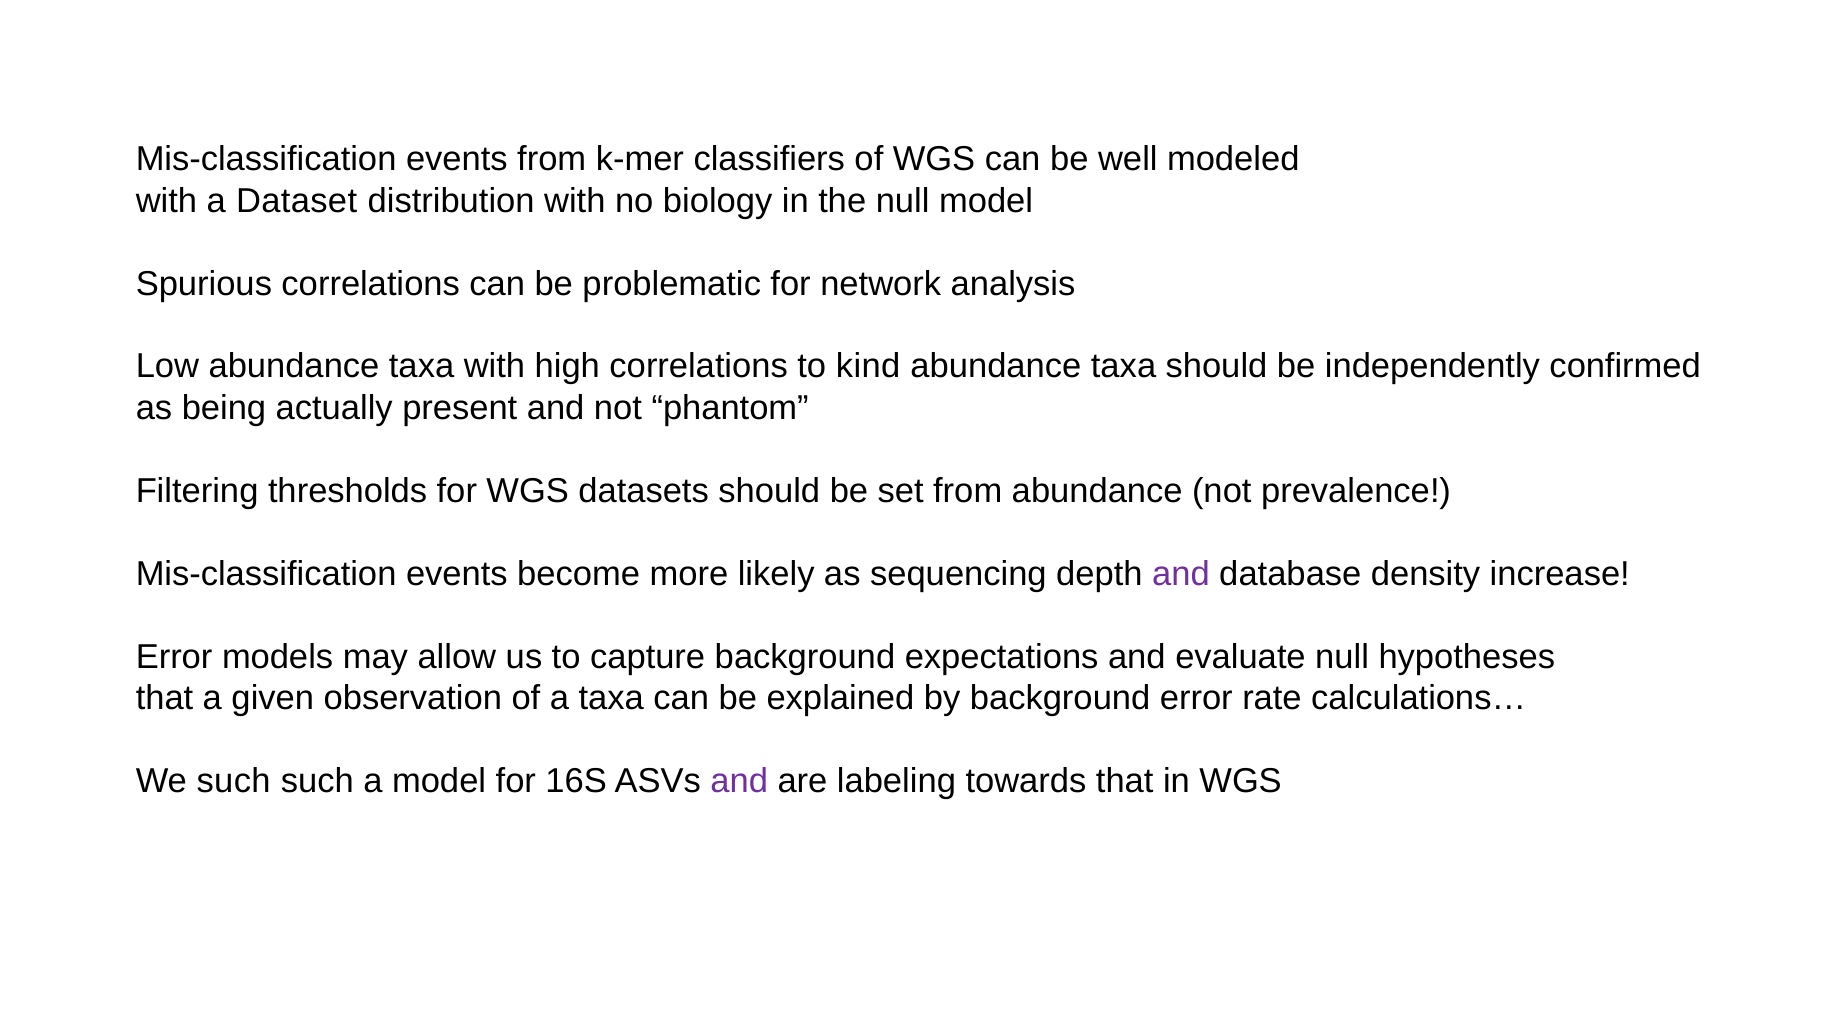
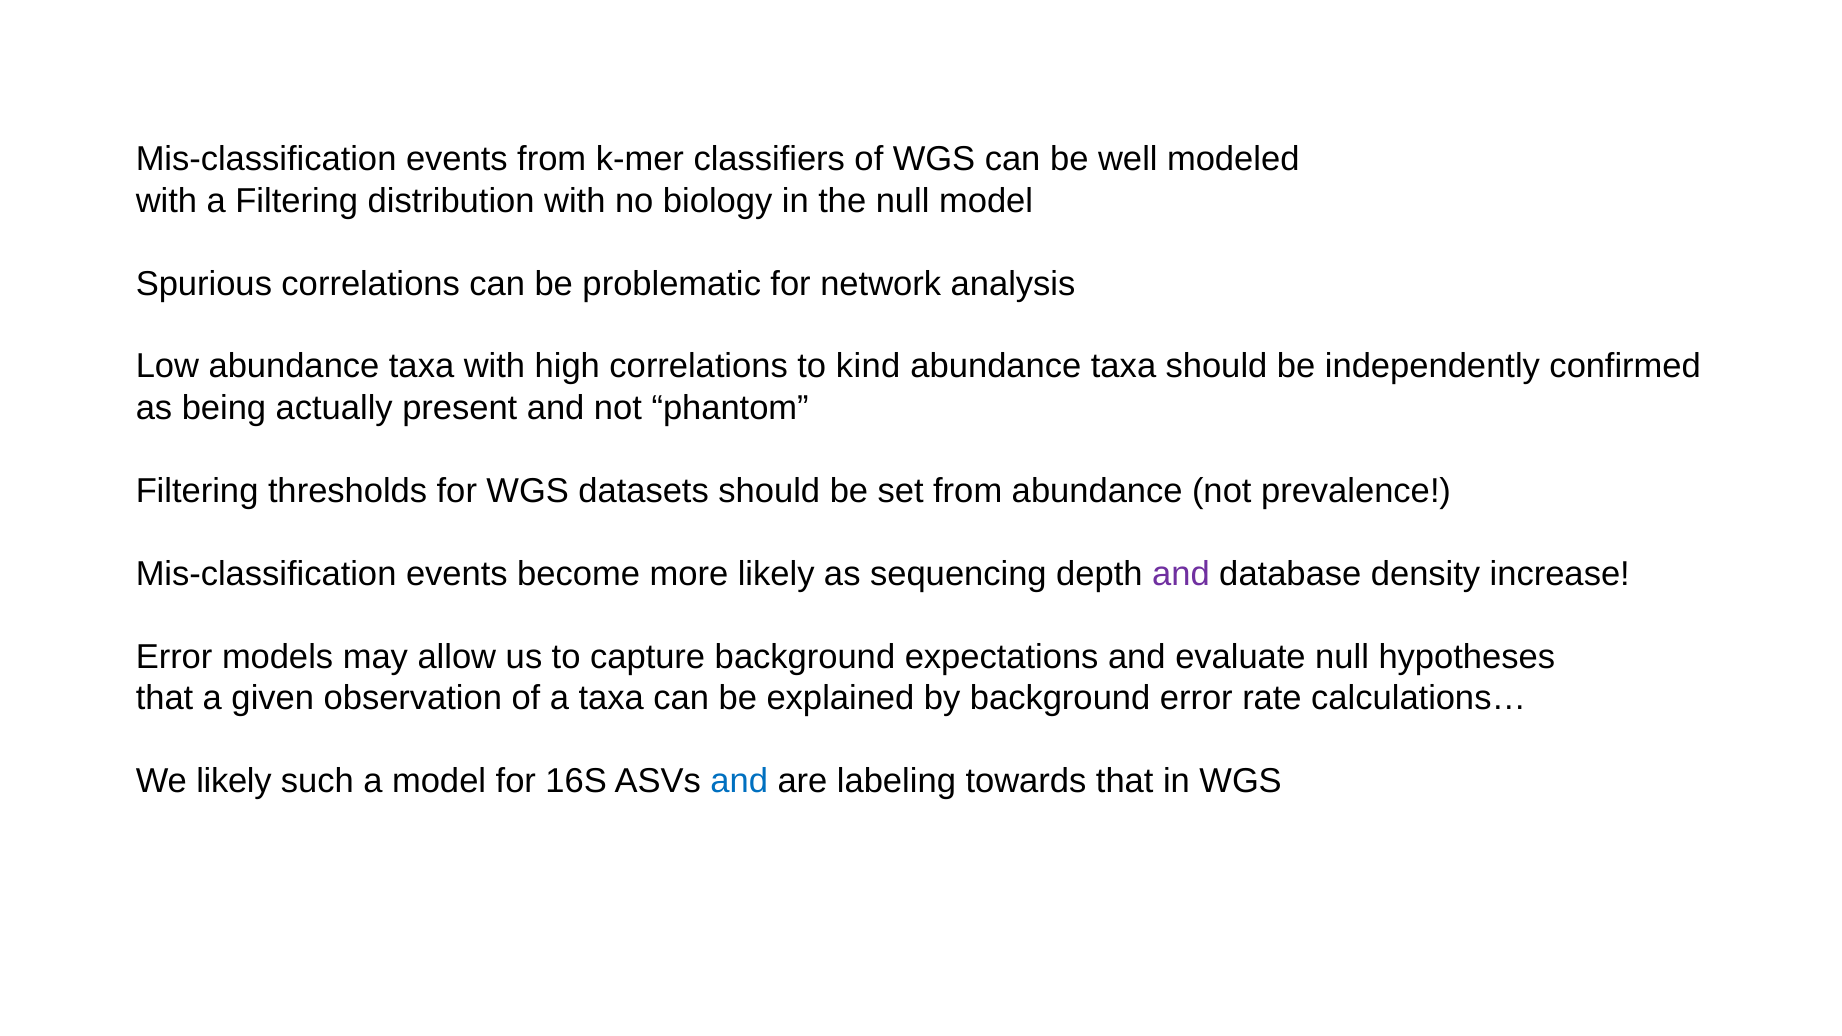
a Dataset: Dataset -> Filtering
We such: such -> likely
and at (739, 781) colour: purple -> blue
